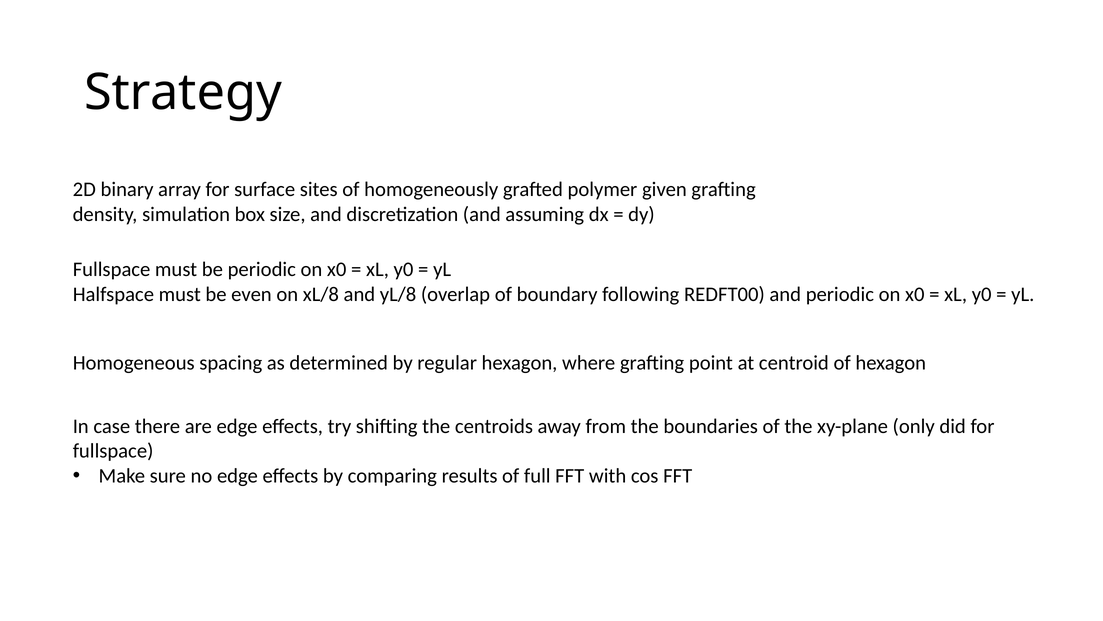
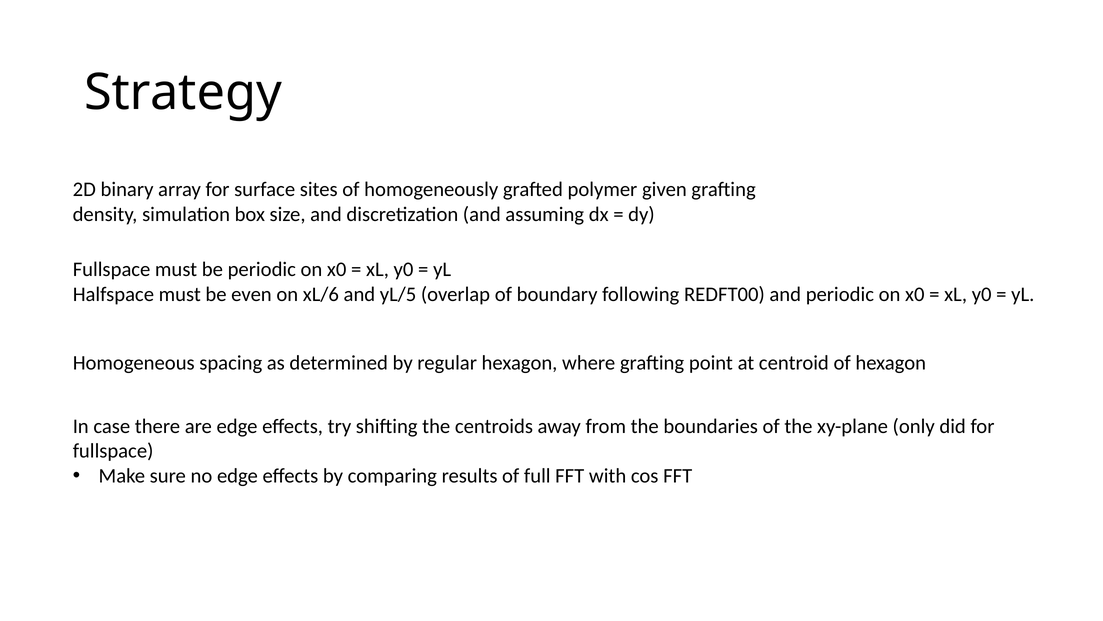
xL/8: xL/8 -> xL/6
yL/8: yL/8 -> yL/5
